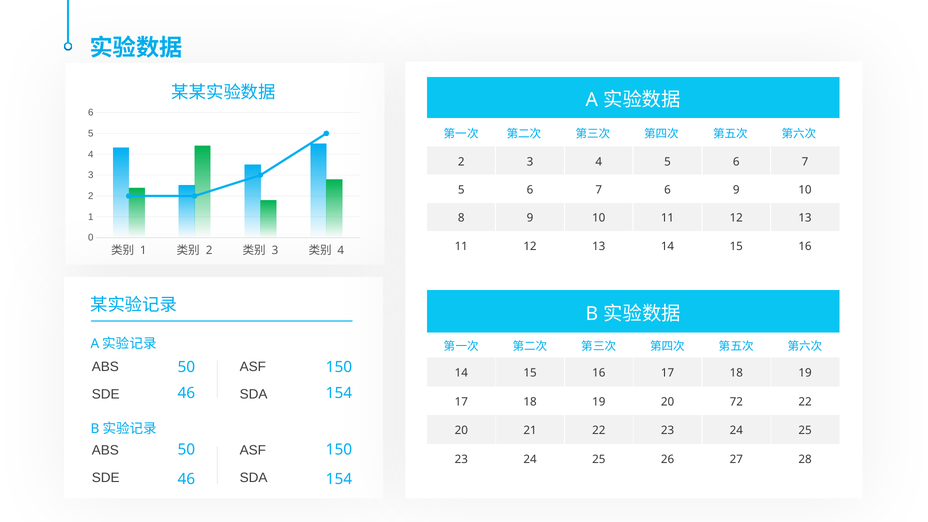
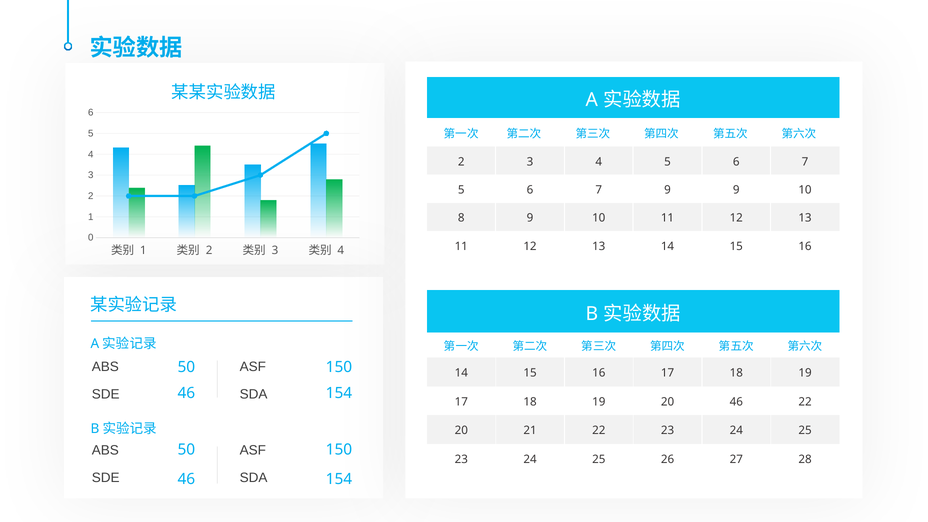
7 6: 6 -> 9
20 72: 72 -> 46
